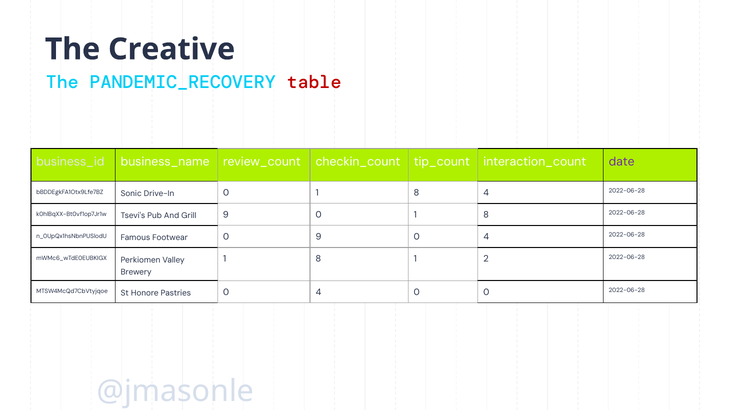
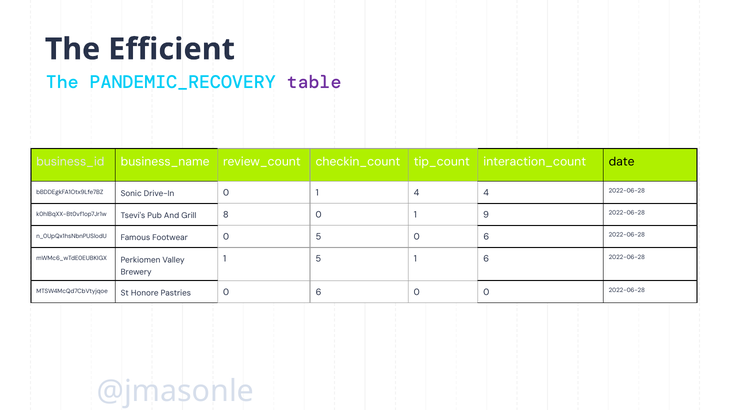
Creative: Creative -> Efficient
table colour: red -> purple
date colour: purple -> black
Drive-In 0 1 8: 8 -> 4
Grill 9: 9 -> 8
8 at (486, 215): 8 -> 9
0 9: 9 -> 5
4 at (486, 237): 4 -> 6
8 at (318, 259): 8 -> 5
1 2: 2 -> 6
Pastries 0 4: 4 -> 6
